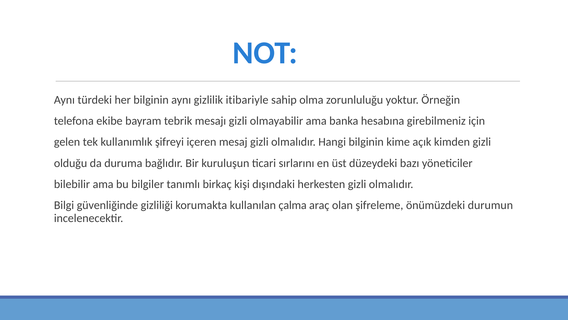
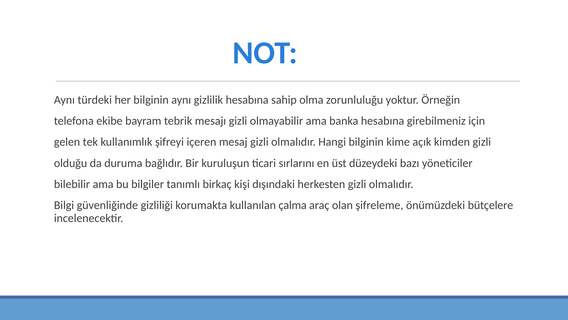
gizlilik itibariyle: itibariyle -> hesabına
durumun: durumun -> bütçelere
